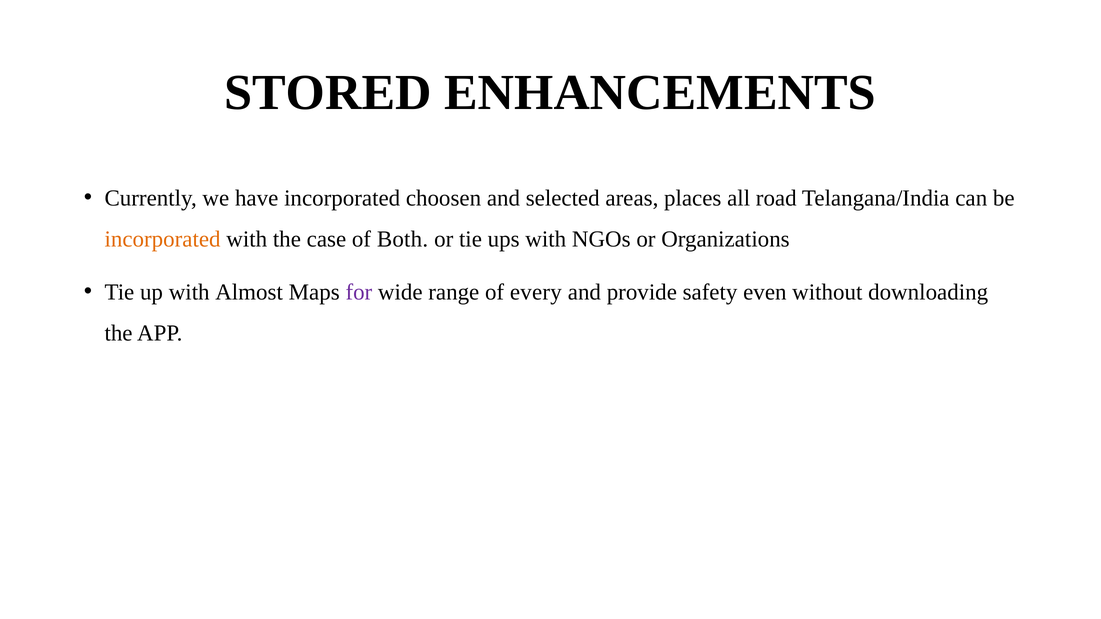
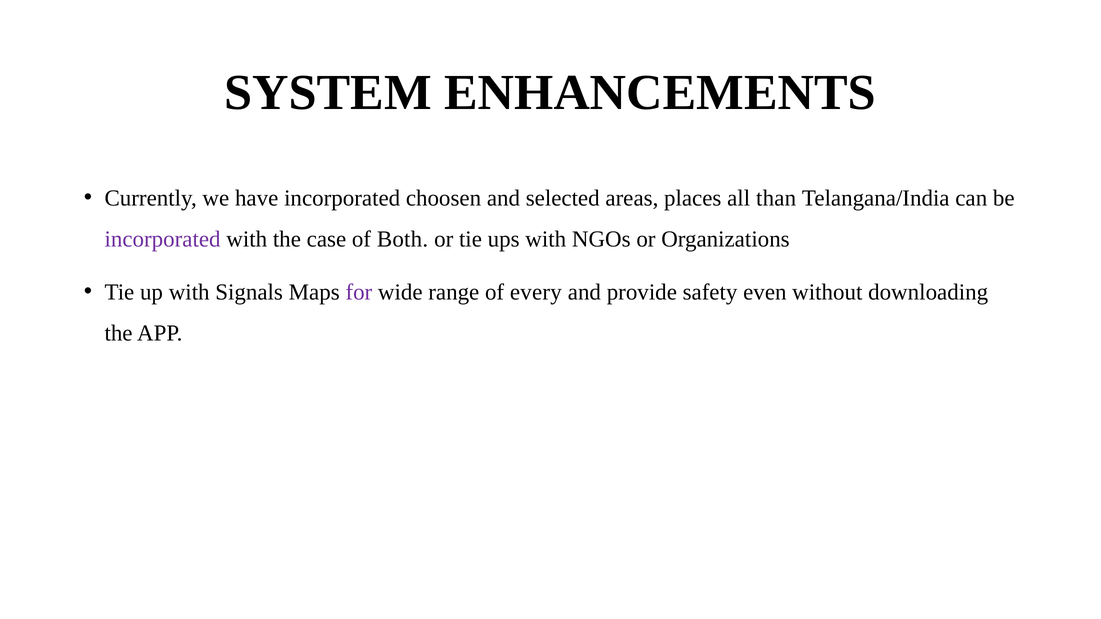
STORED: STORED -> SYSTEM
road: road -> than
incorporated at (163, 239) colour: orange -> purple
Almost: Almost -> Signals
